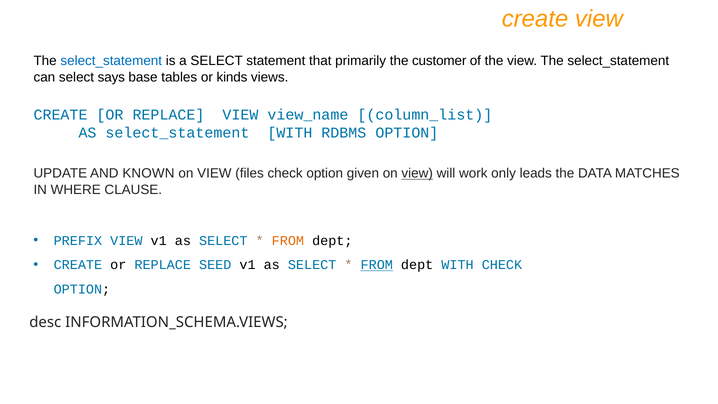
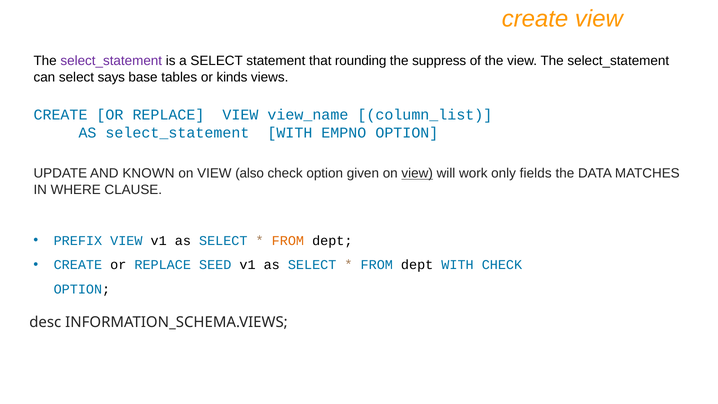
select_statement at (111, 61) colour: blue -> purple
primarily: primarily -> rounding
customer: customer -> suppress
RDBMS: RDBMS -> EMPNO
files: files -> also
leads: leads -> fields
FROM at (377, 265) underline: present -> none
